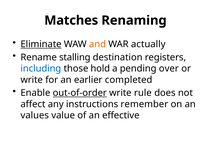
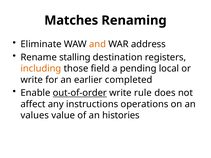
Eliminate underline: present -> none
actually: actually -> address
including colour: blue -> orange
hold: hold -> field
over: over -> local
remember: remember -> operations
effective: effective -> histories
